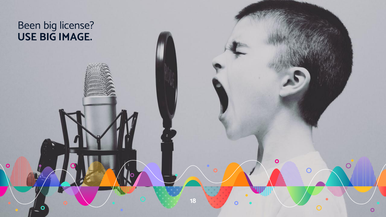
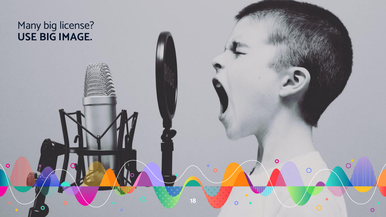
Been: Been -> Many
